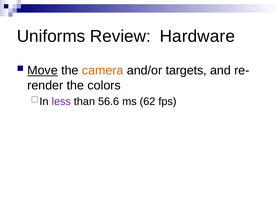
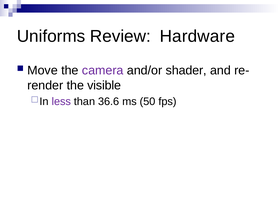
Move underline: present -> none
camera colour: orange -> purple
targets: targets -> shader
colors: colors -> visible
56.6: 56.6 -> 36.6
62: 62 -> 50
